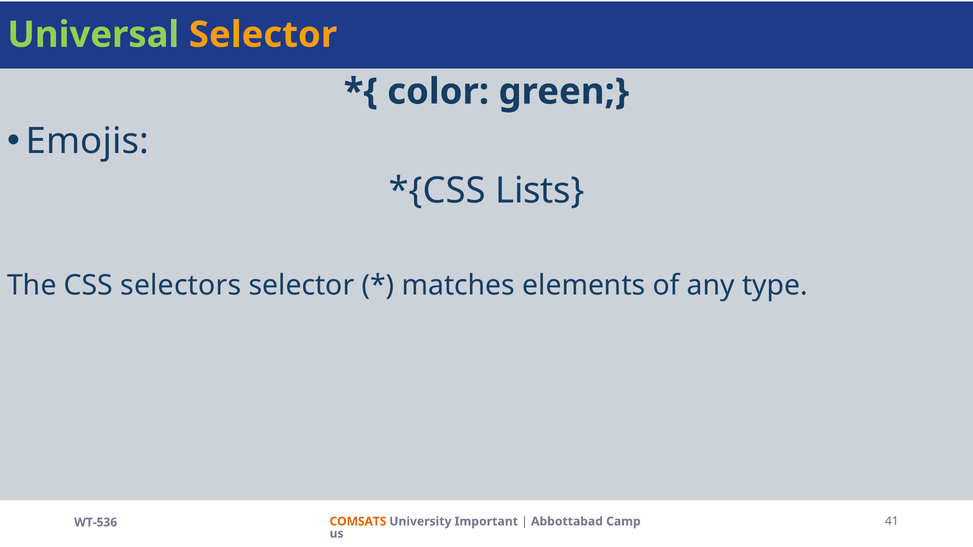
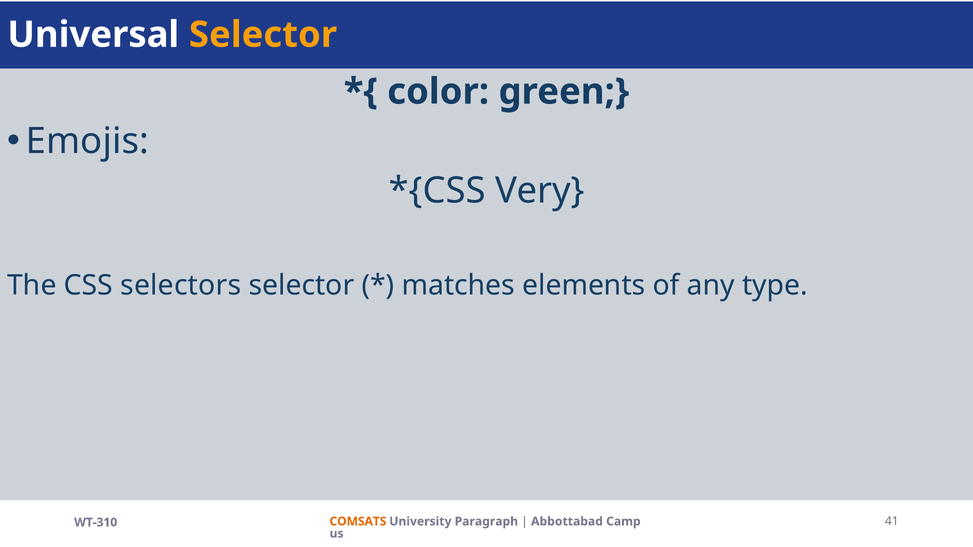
Universal colour: light green -> white
Lists: Lists -> Very
Important: Important -> Paragraph
WT-536: WT-536 -> WT-310
